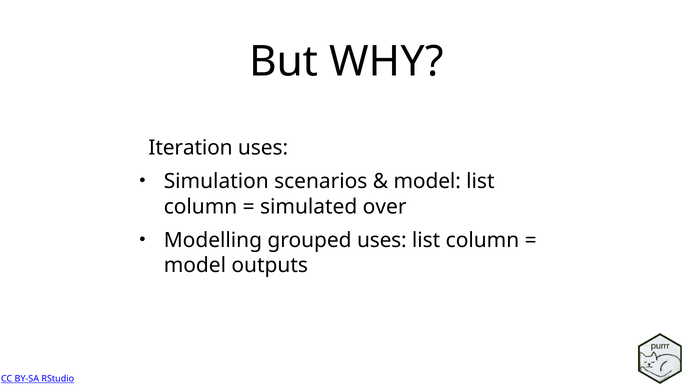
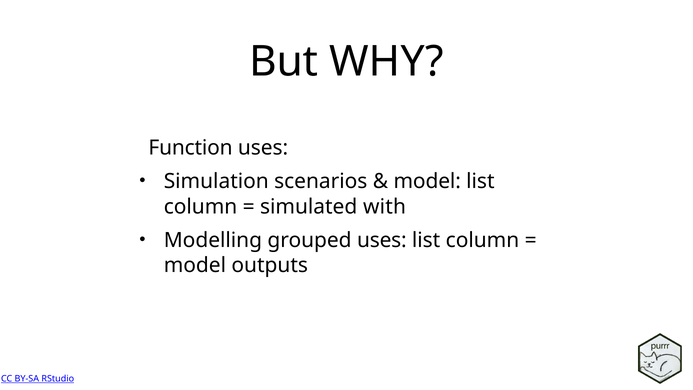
Iteration: Iteration -> Function
over: over -> with
